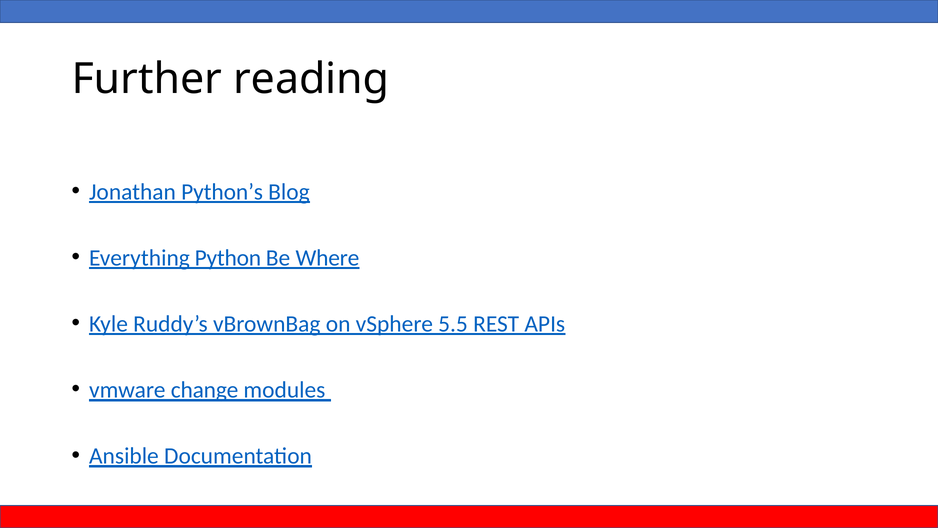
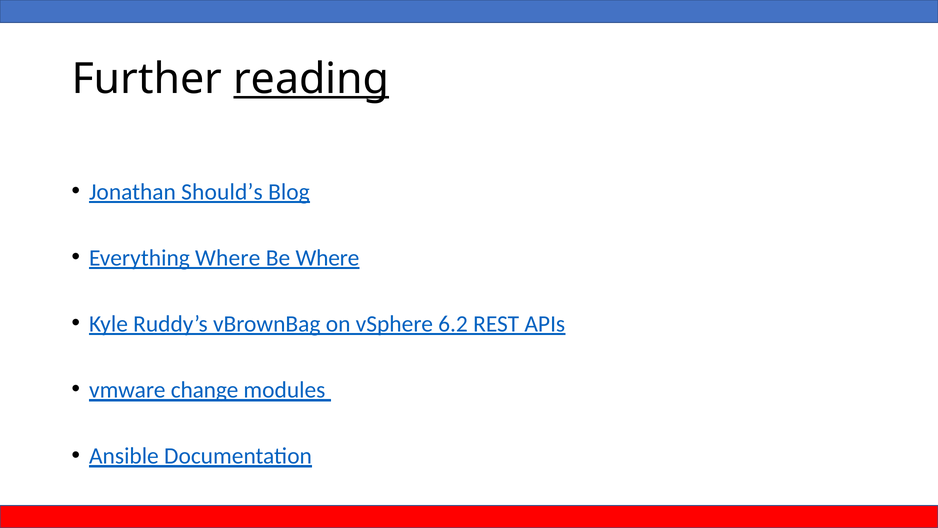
reading underline: none -> present
Python’s: Python’s -> Should’s
Everything Python: Python -> Where
5.5: 5.5 -> 6.2
